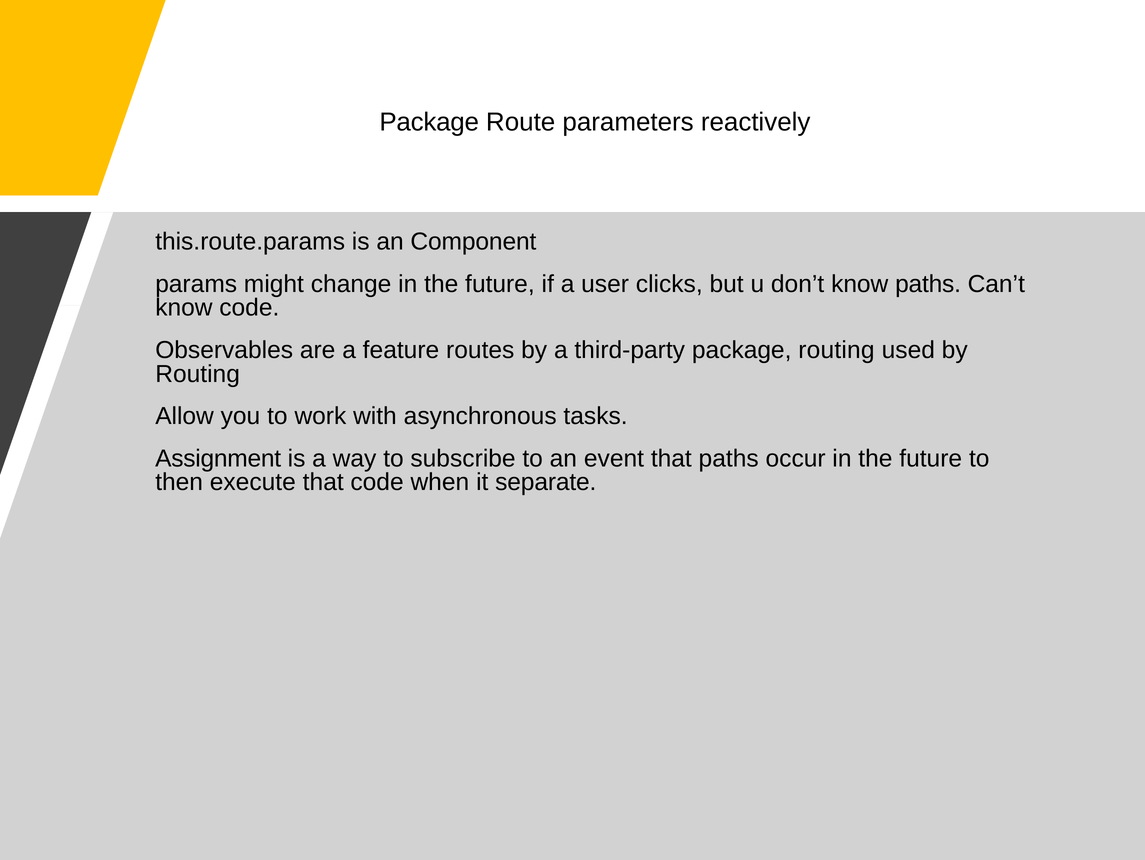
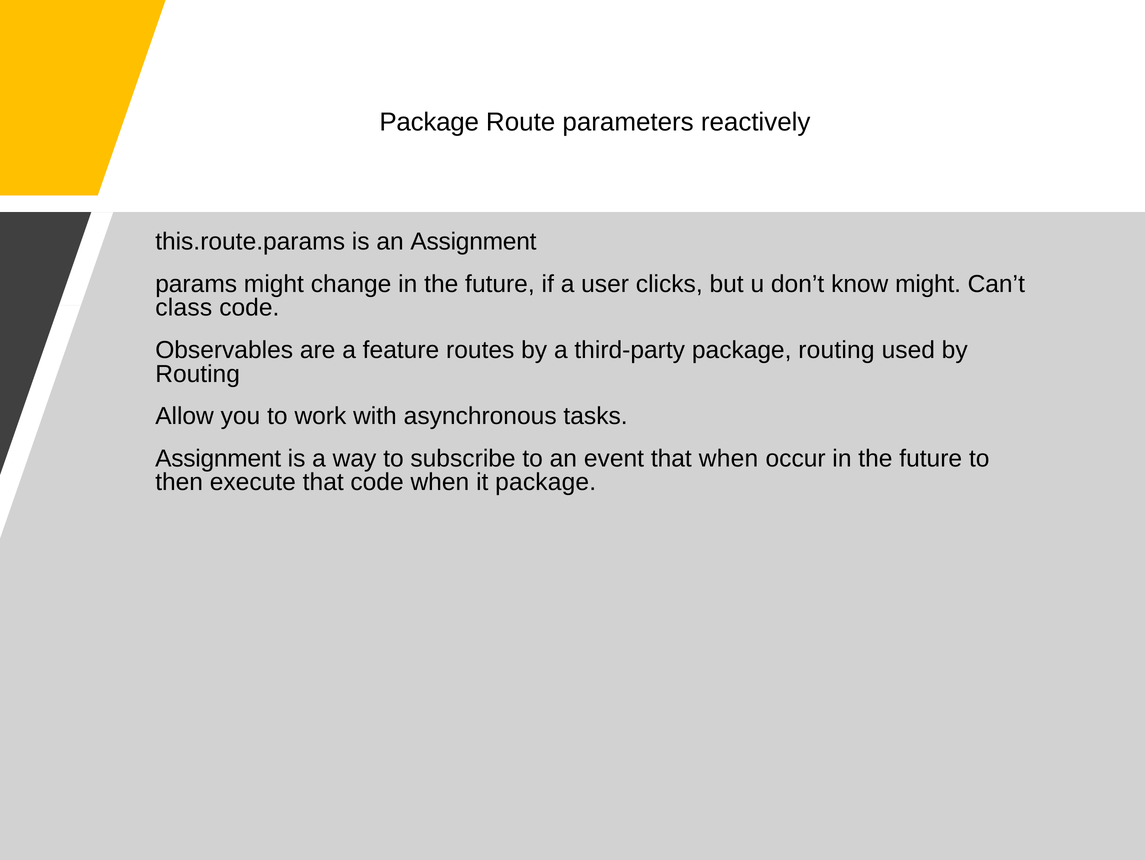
an Component: Component -> Assignment
know paths: paths -> might
know at (184, 308): know -> class
that paths: paths -> when
it separate: separate -> package
